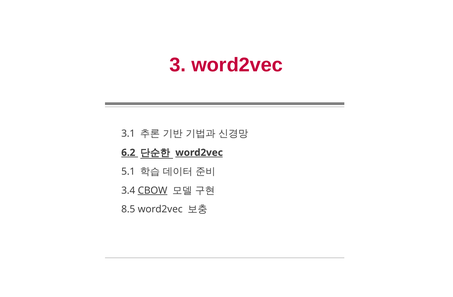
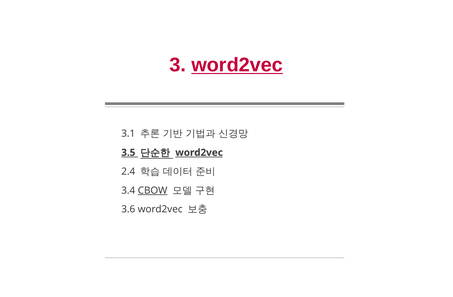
word2vec at (237, 65) underline: none -> present
6.2: 6.2 -> 3.5
5.1: 5.1 -> 2.4
8.5: 8.5 -> 3.6
